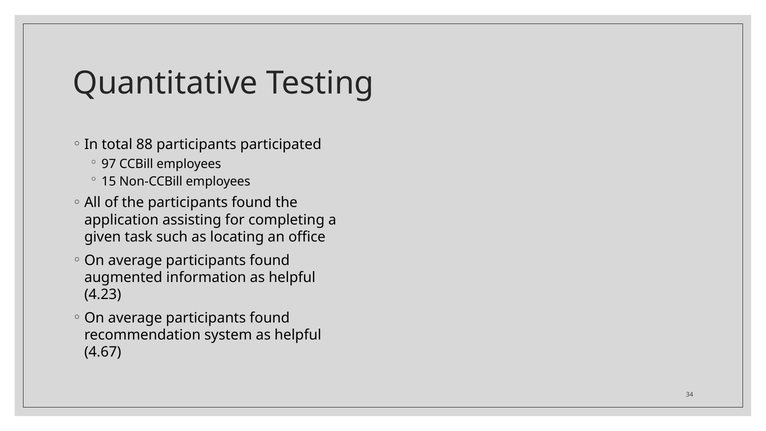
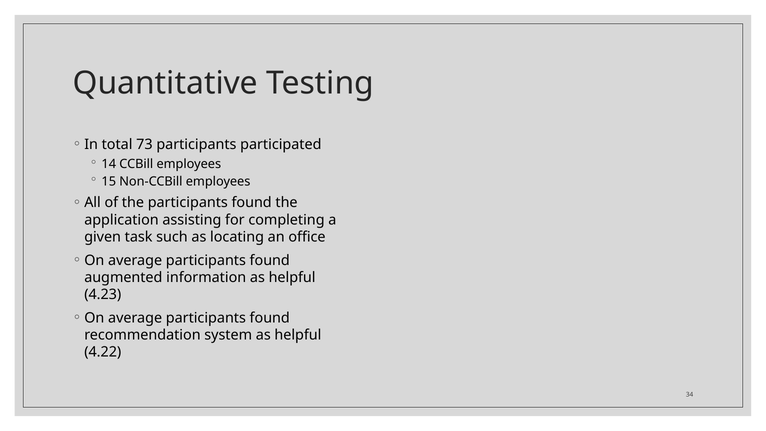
88: 88 -> 73
97: 97 -> 14
4.67: 4.67 -> 4.22
